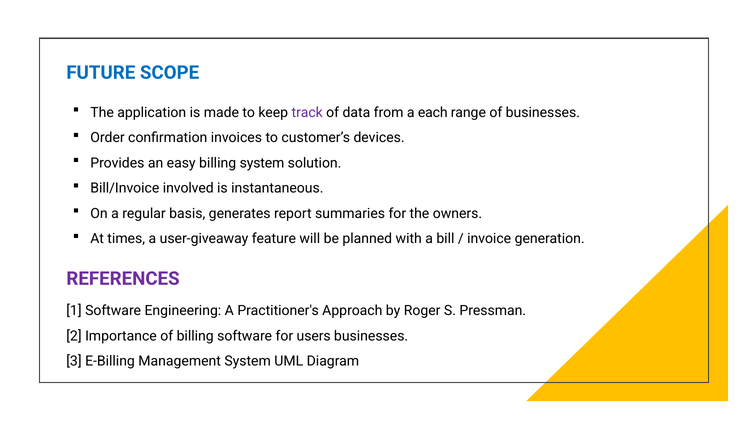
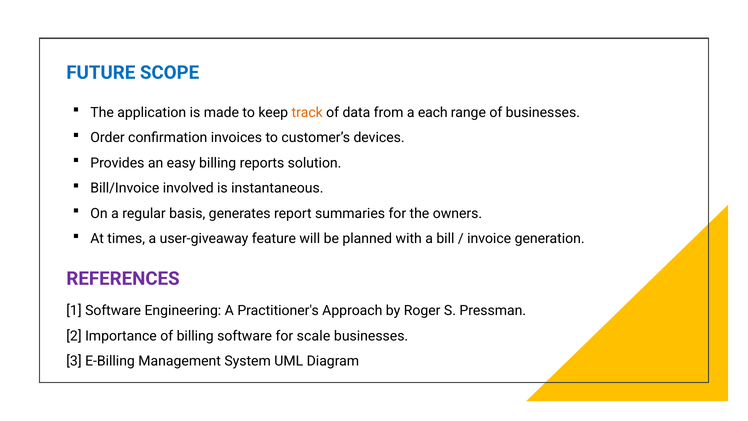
track colour: purple -> orange
billing system: system -> reports
users: users -> scale
